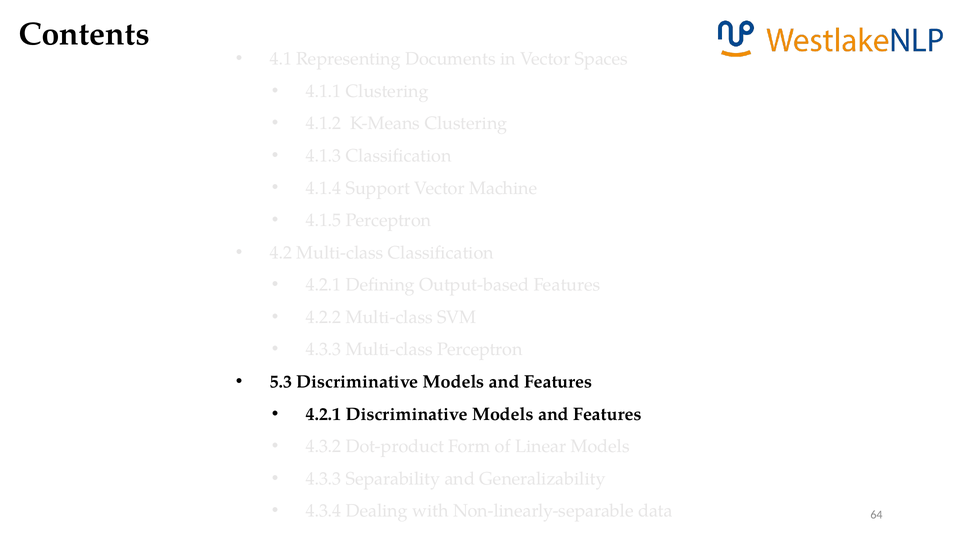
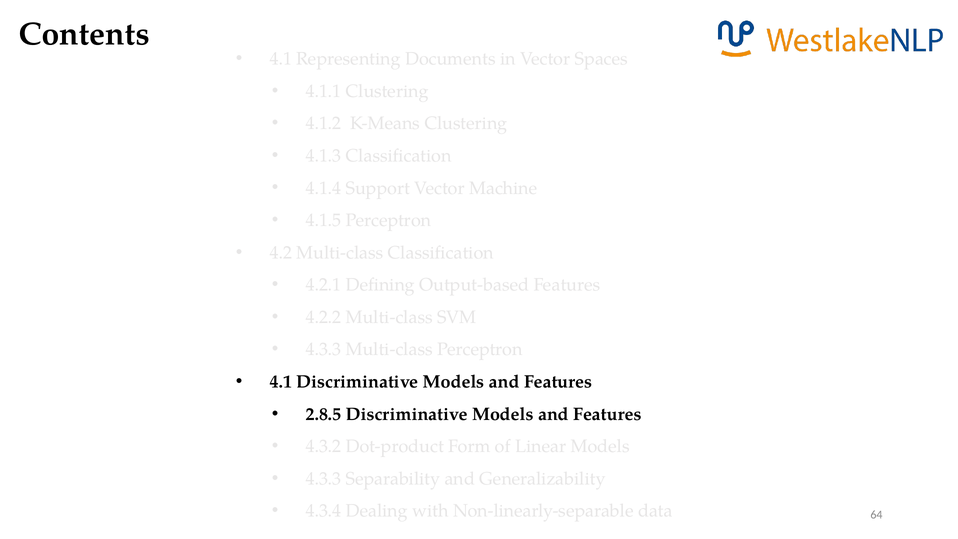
5.3 at (281, 382): 5.3 -> 4.1
4.2.1 at (323, 414): 4.2.1 -> 2.8.5
